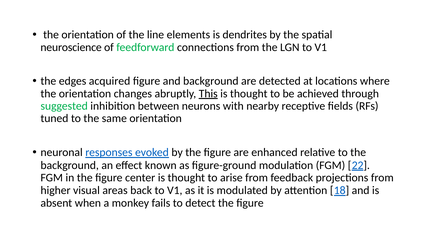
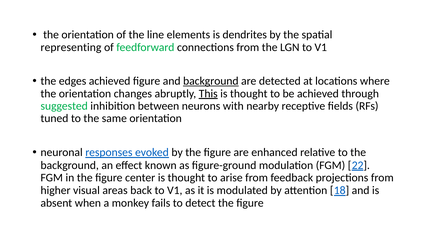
neuroscience: neuroscience -> representing
edges acquired: acquired -> achieved
background at (211, 81) underline: none -> present
